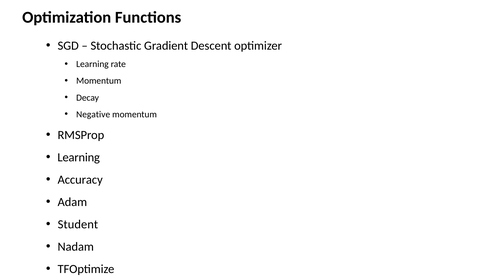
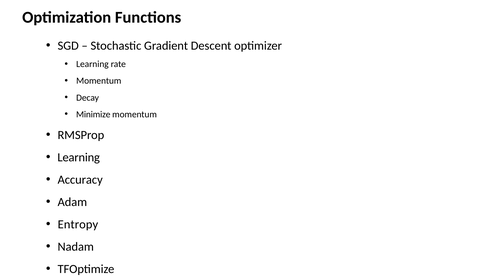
Negative: Negative -> Minimize
Student: Student -> Entropy
